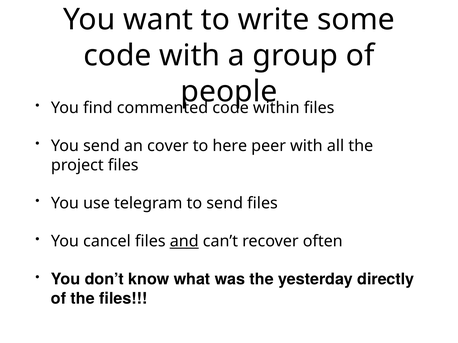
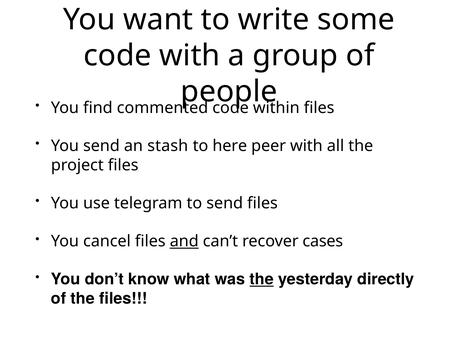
cover: cover -> stash
often: often -> cases
the at (262, 280) underline: none -> present
